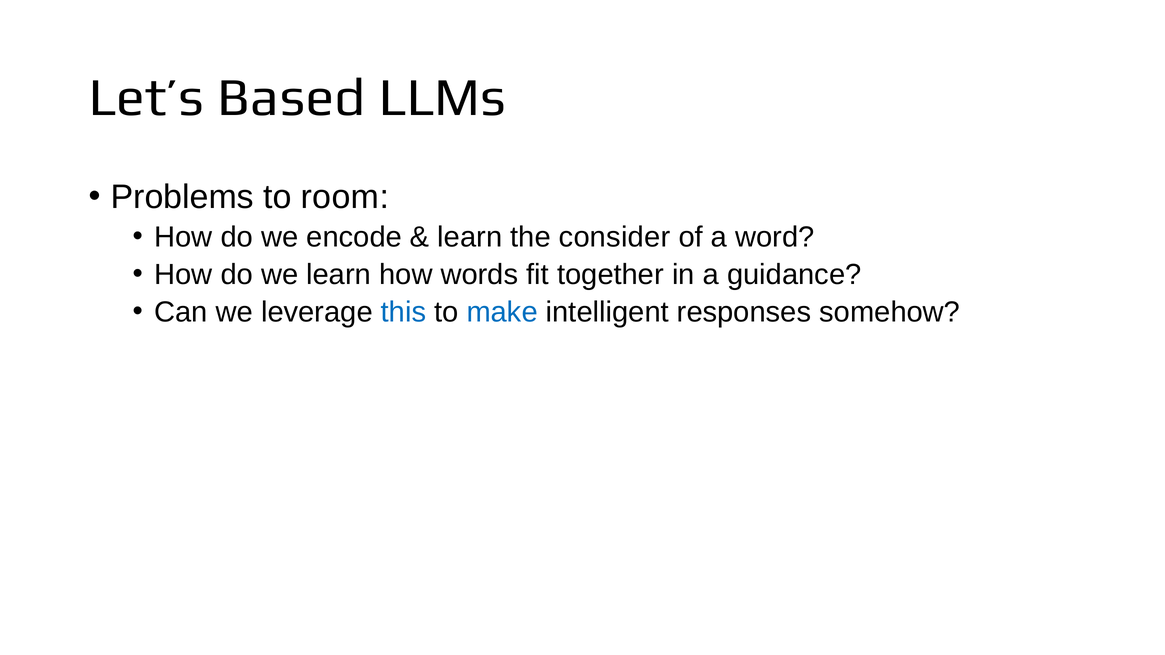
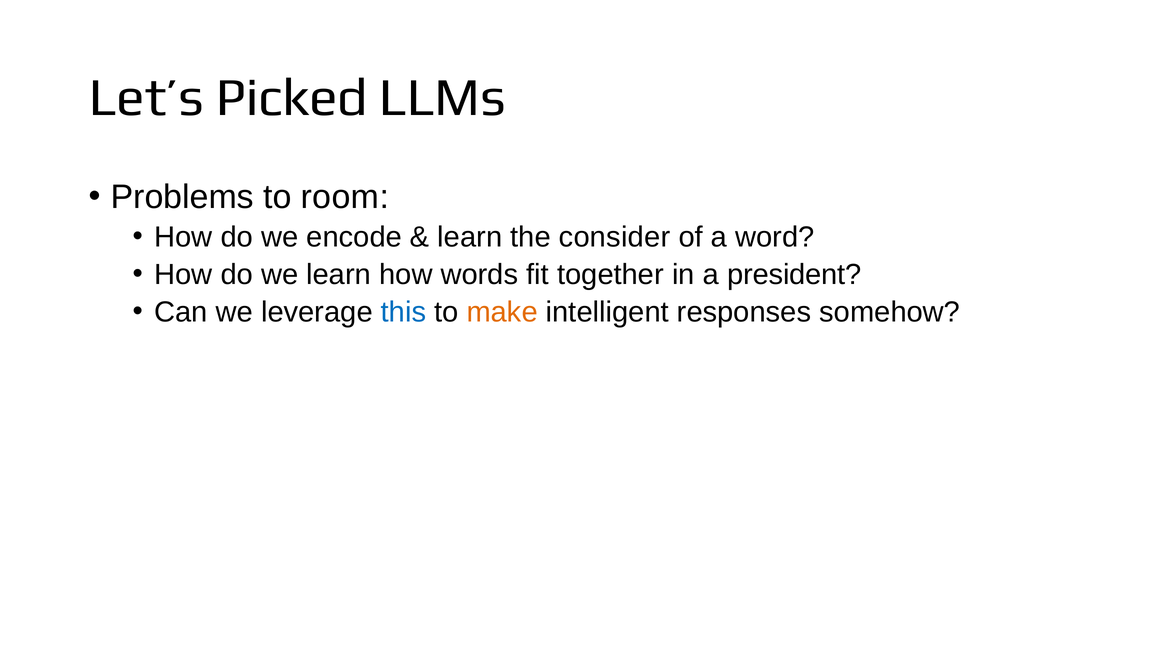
Based: Based -> Picked
guidance: guidance -> president
make colour: blue -> orange
